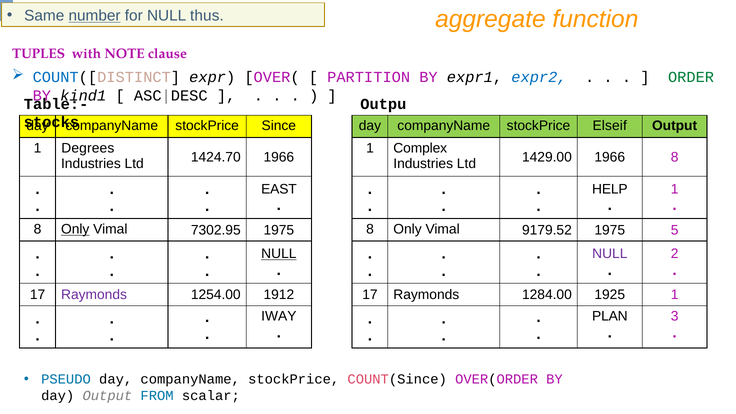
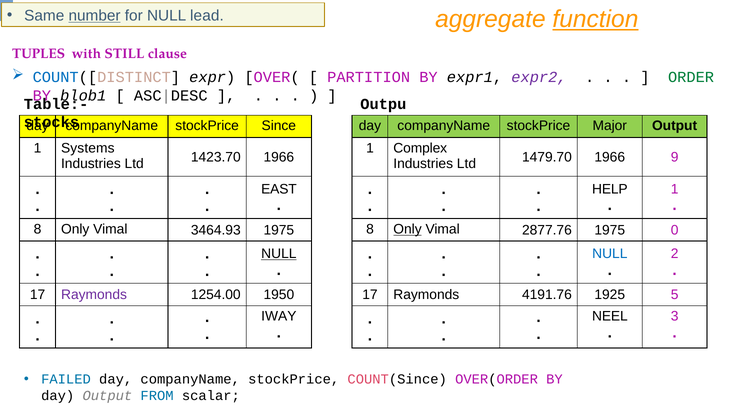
thus: thus -> lead
function underline: none -> present
NOTE: NOTE -> STILL
expr2 colour: blue -> purple
kind1: kind1 -> blob1
Elseif: Elseif -> Major
Degrees: Degrees -> Systems
1424.70: 1424.70 -> 1423.70
1429.00: 1429.00 -> 1479.70
1966 8: 8 -> 9
Only at (75, 229) underline: present -> none
7302.95: 7302.95 -> 3464.93
Only at (408, 229) underline: none -> present
9179.52: 9179.52 -> 2877.76
5: 5 -> 0
NULL at (610, 254) colour: purple -> blue
1912: 1912 -> 1950
1284.00: 1284.00 -> 4191.76
1925 1: 1 -> 5
PLAN: PLAN -> NEEL
PSEUDO: PSEUDO -> FAILED
